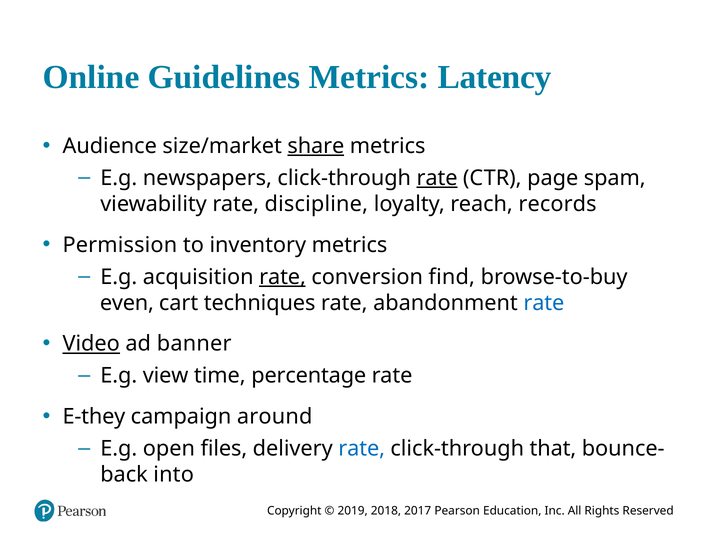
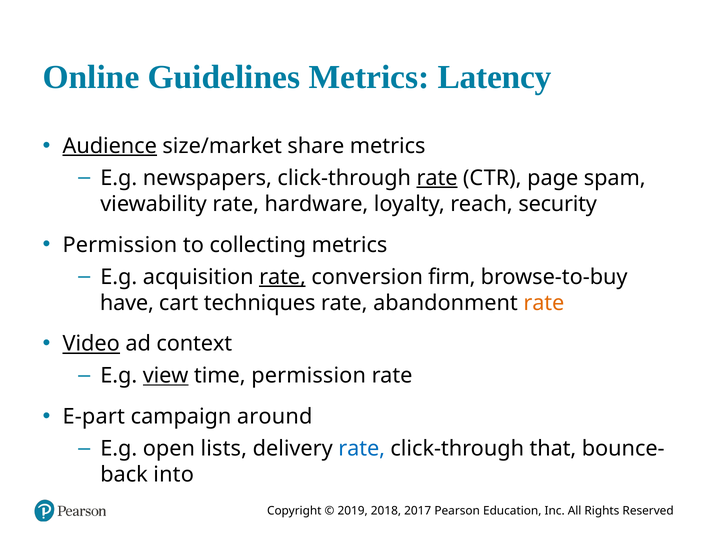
Audience underline: none -> present
share underline: present -> none
discipline: discipline -> hardware
records: records -> security
inventory: inventory -> collecting
find: find -> firm
even: even -> have
rate at (544, 303) colour: blue -> orange
banner: banner -> context
view underline: none -> present
time percentage: percentage -> permission
E-they: E-they -> E-part
files: files -> lists
